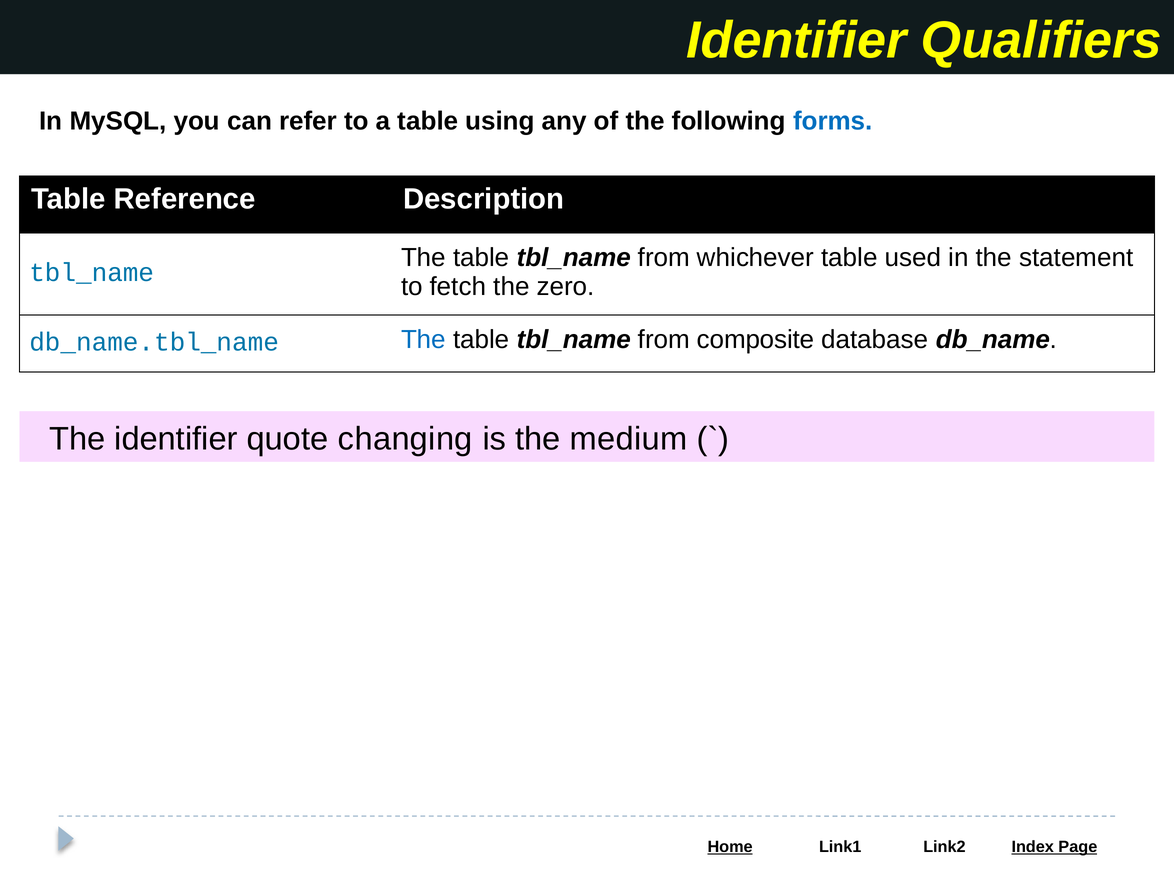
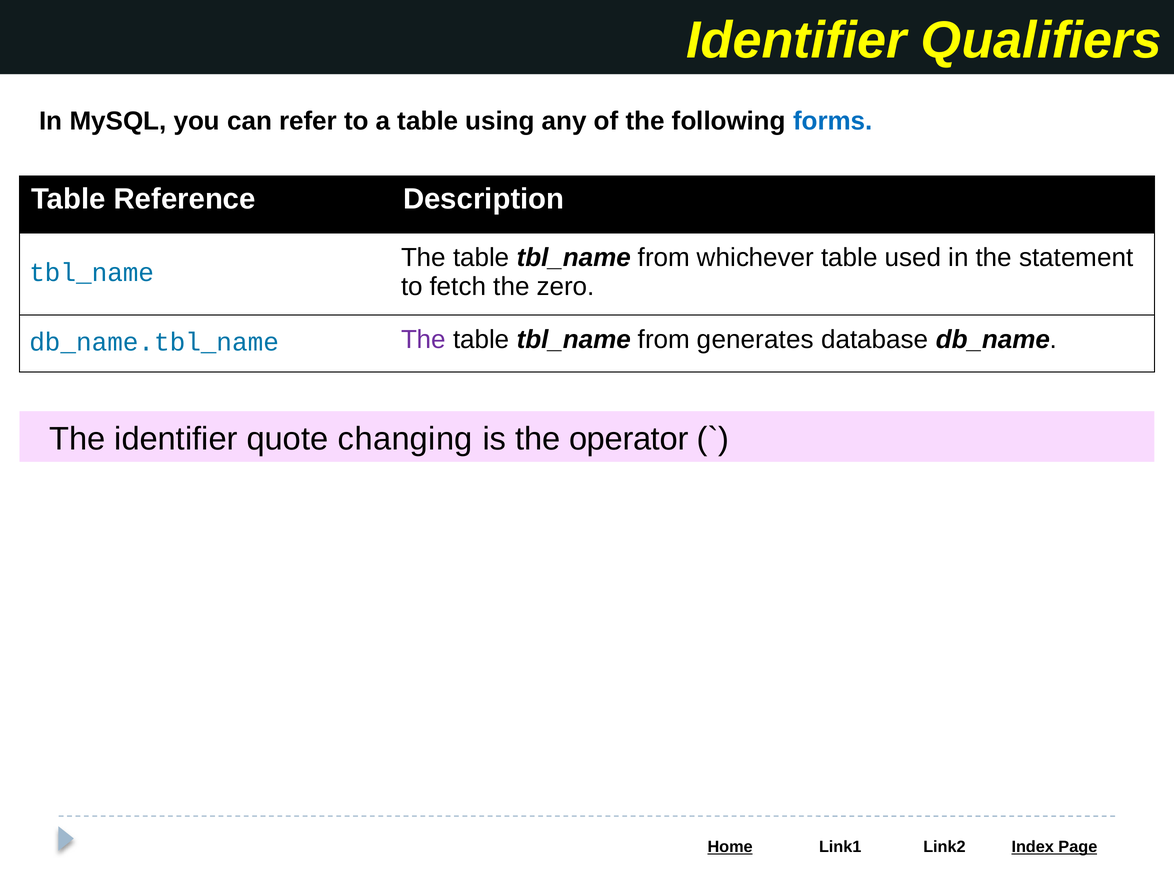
The at (423, 340) colour: blue -> purple
composite: composite -> generates
medium: medium -> operator
